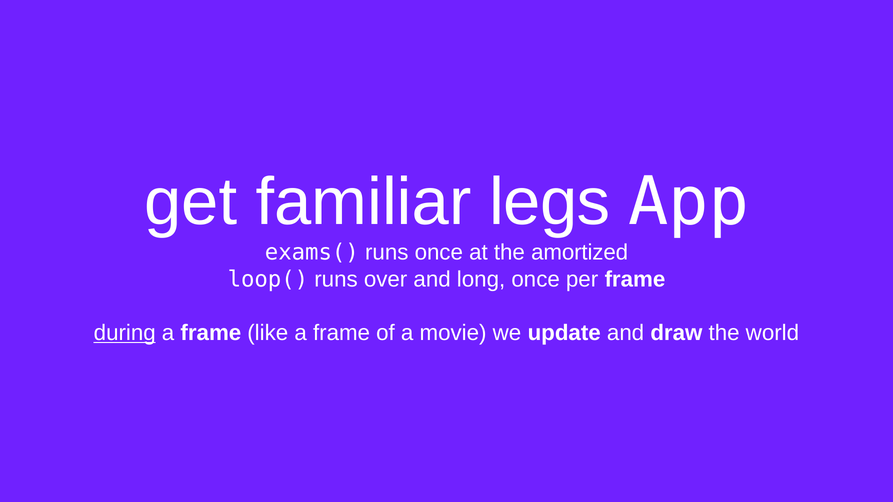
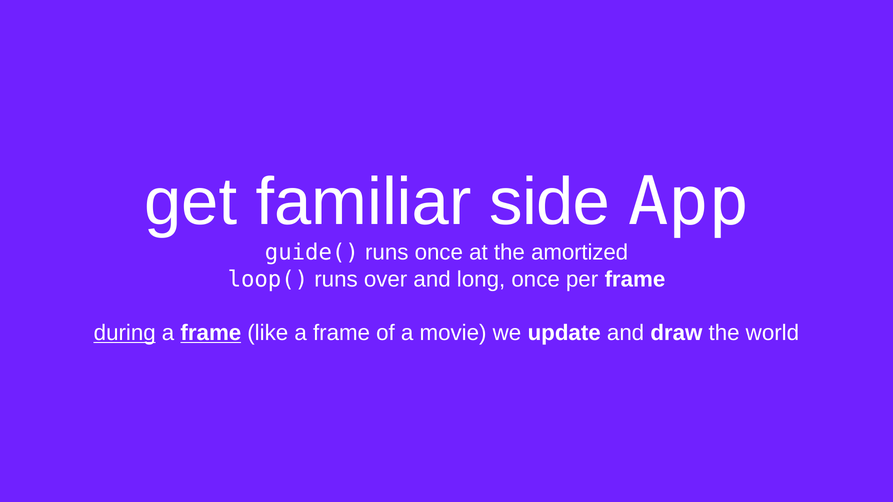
legs: legs -> side
exams(: exams( -> guide(
frame at (211, 333) underline: none -> present
